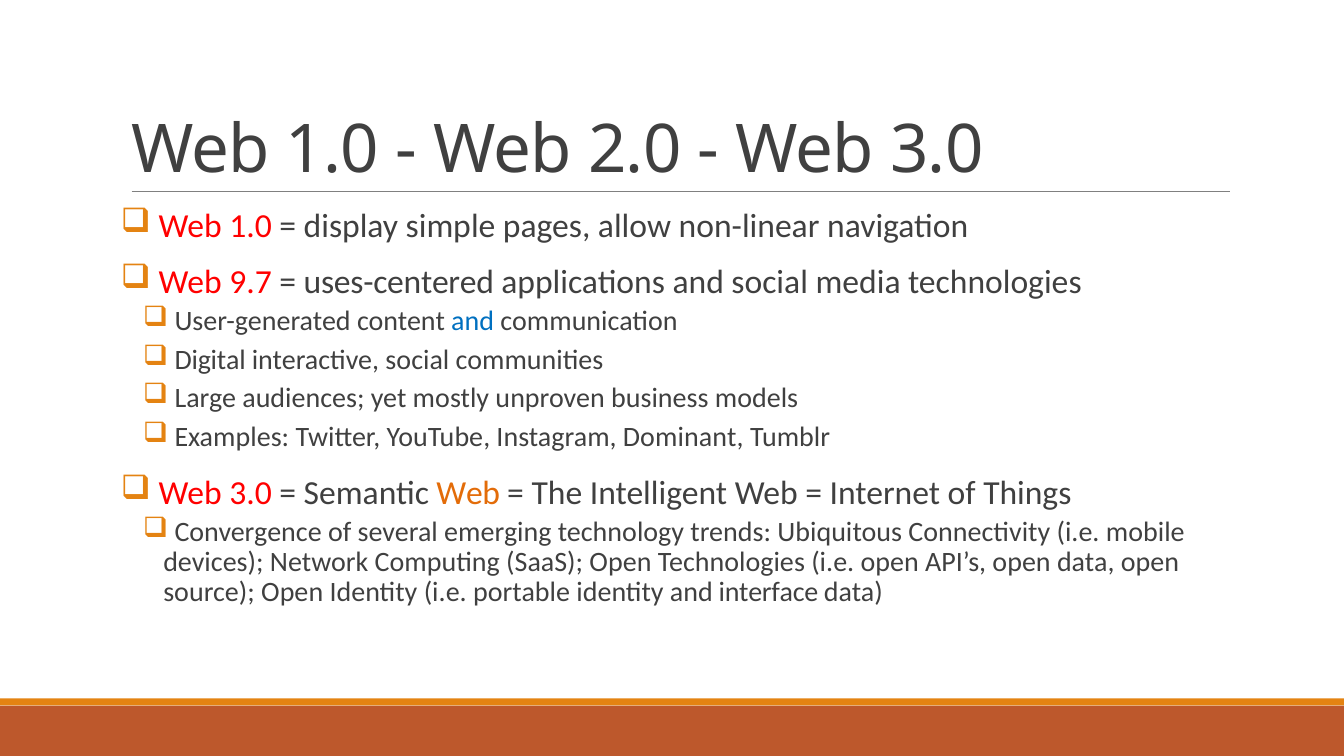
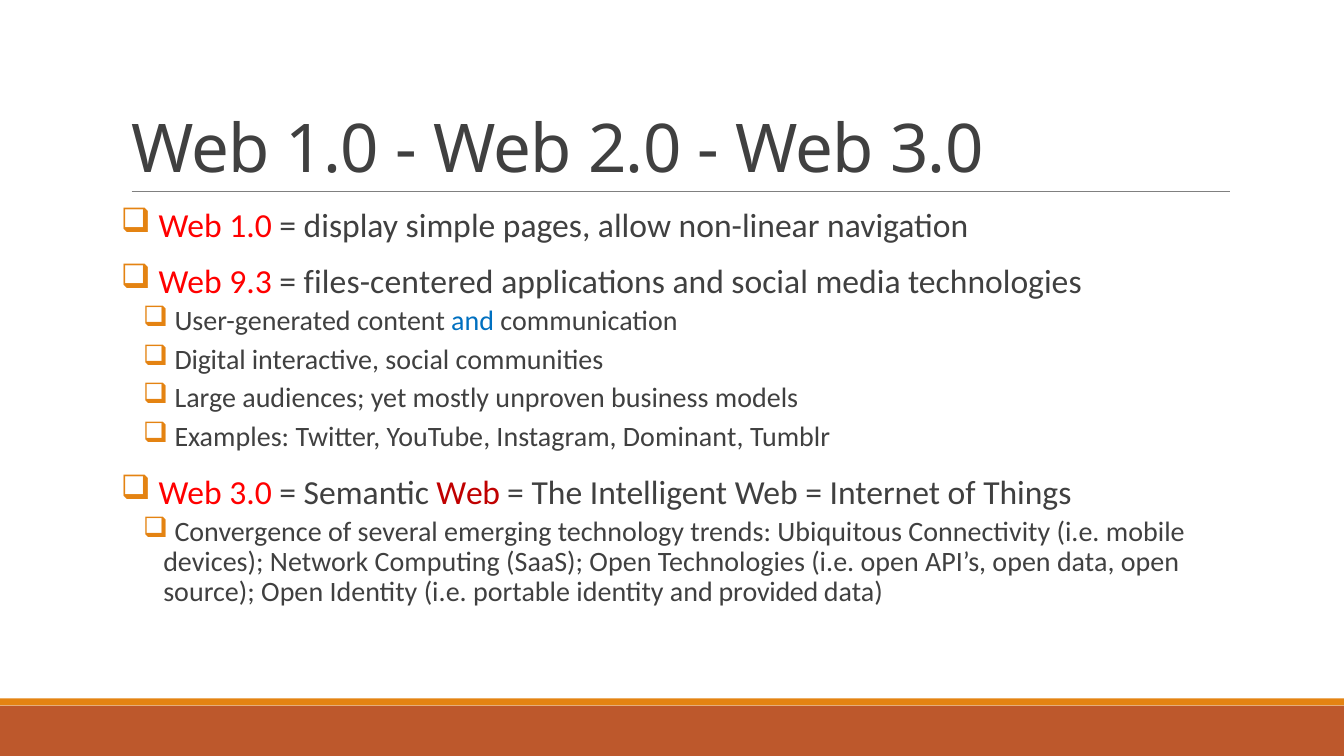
9.7: 9.7 -> 9.3
uses-centered: uses-centered -> files-centered
Web at (468, 493) colour: orange -> red
interface: interface -> provided
